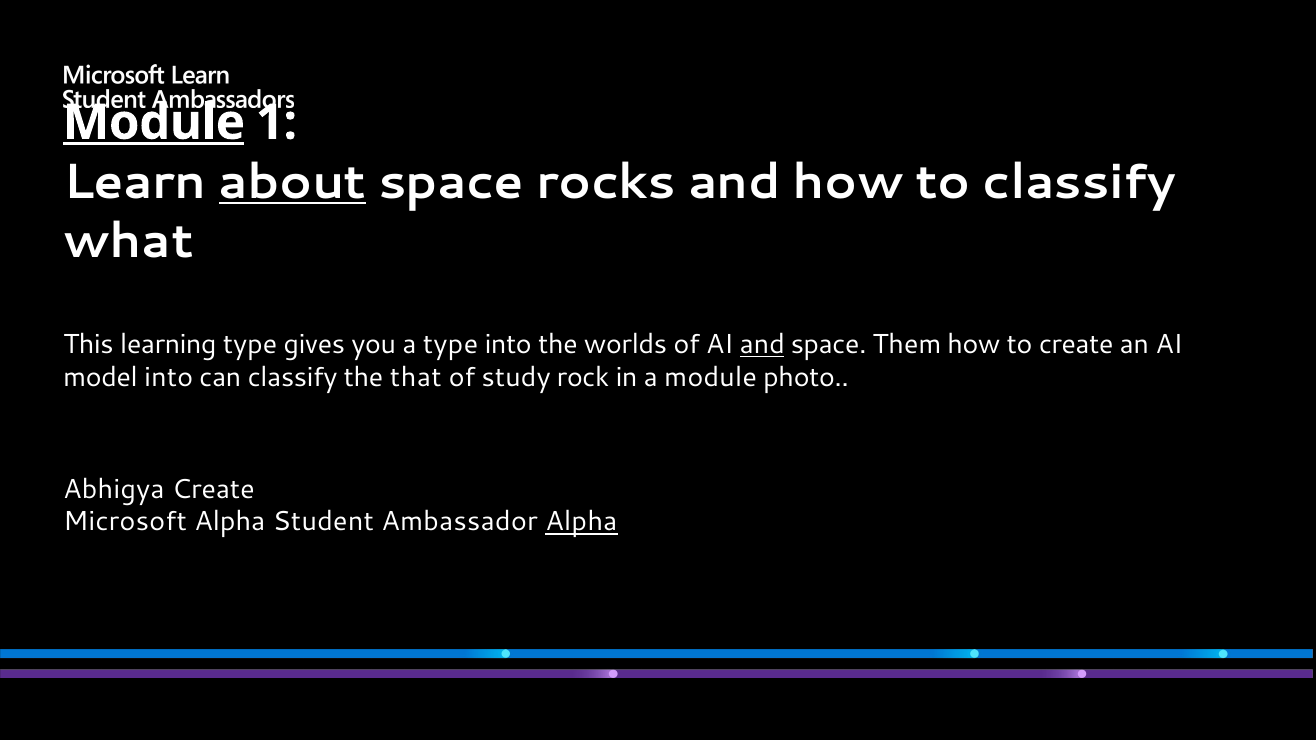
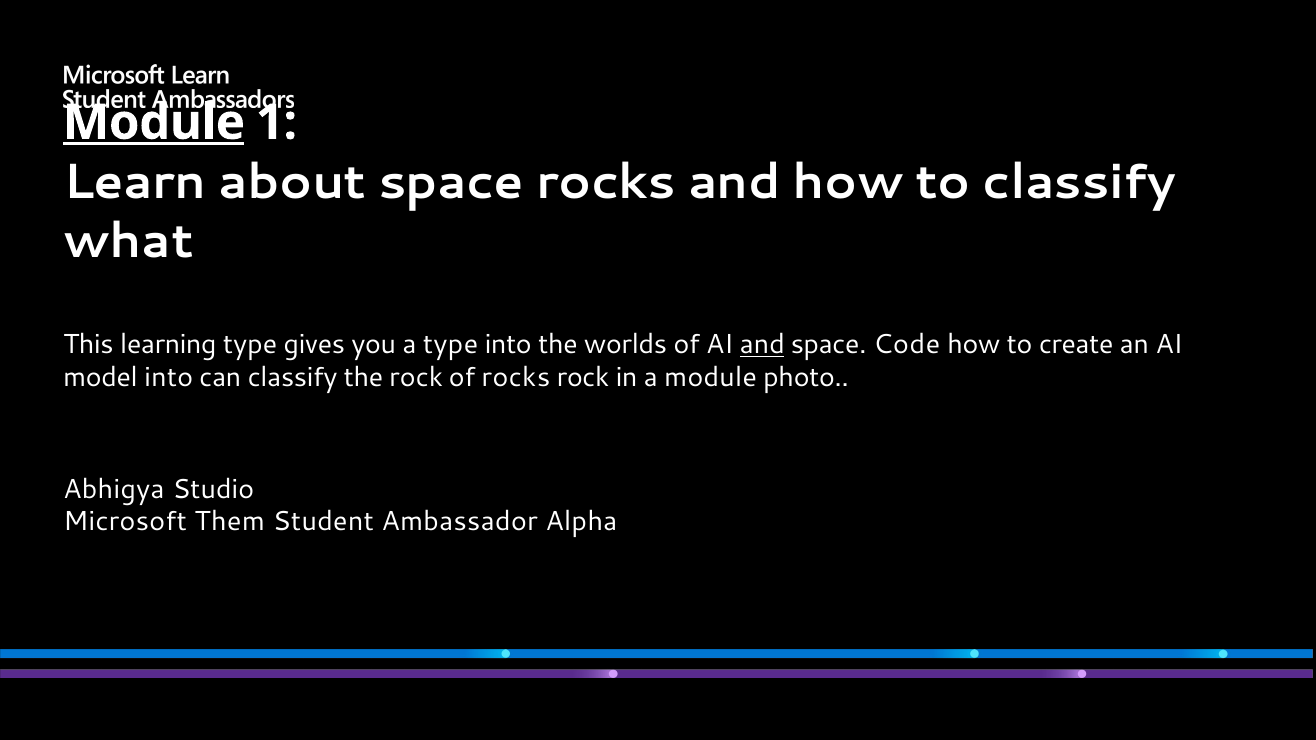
about underline: present -> none
Them: Them -> Code
the that: that -> rock
of study: study -> rocks
Abhigya Create: Create -> Studio
Microsoft Alpha: Alpha -> Them
Alpha at (581, 522) underline: present -> none
